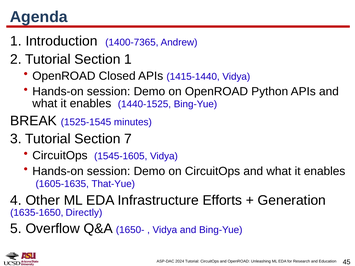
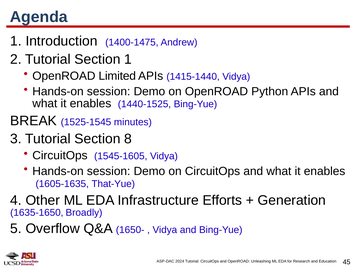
1400-7365: 1400-7365 -> 1400-1475
Closed: Closed -> Limited
7: 7 -> 8
Directly: Directly -> Broadly
